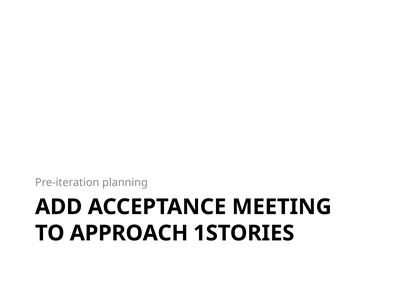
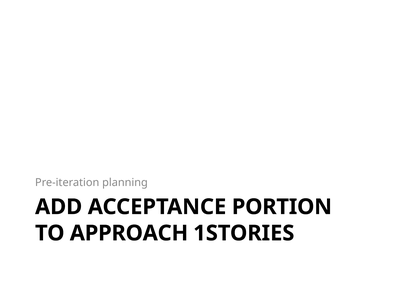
MEETING: MEETING -> PORTION
